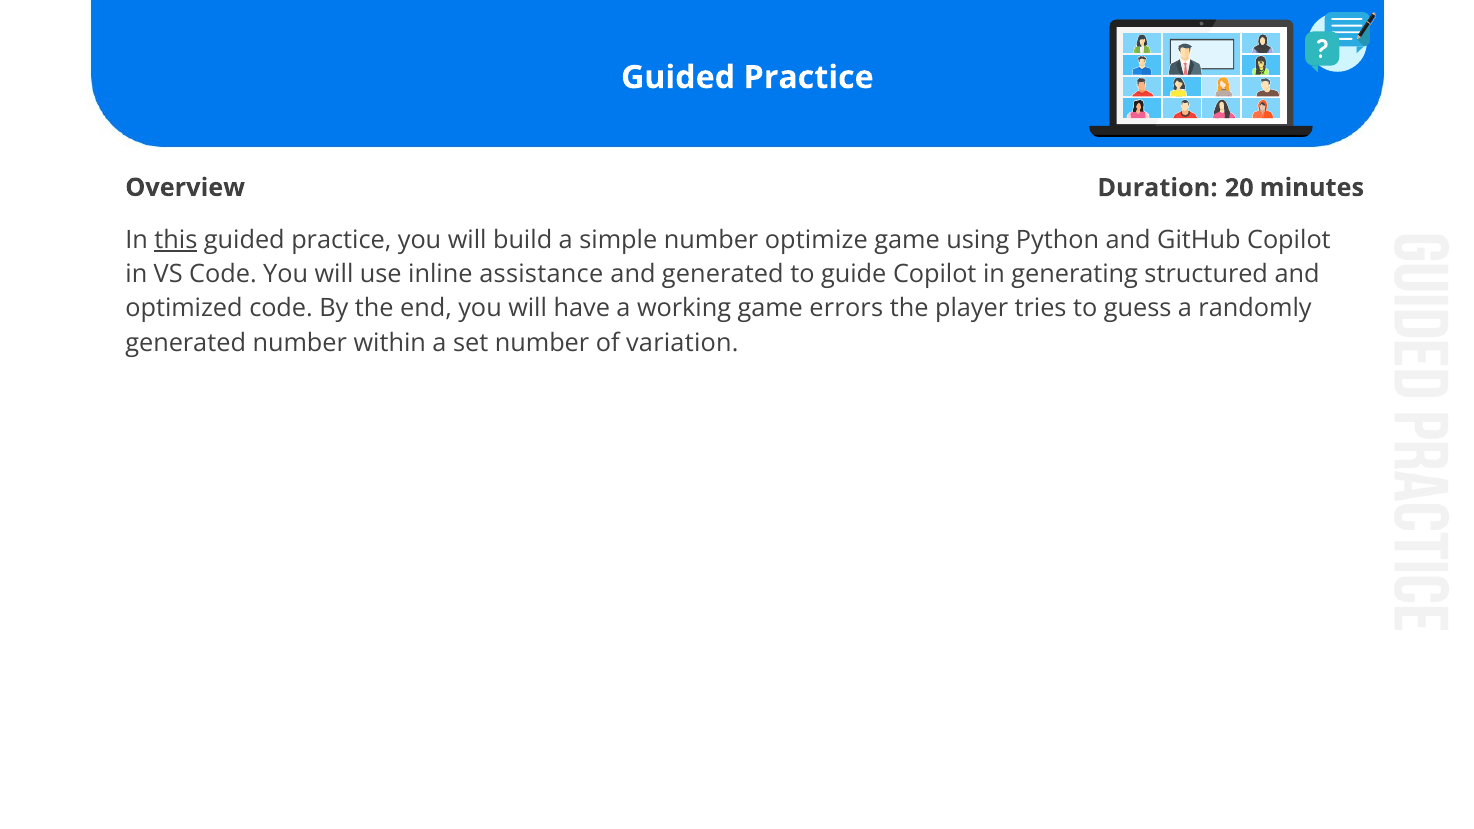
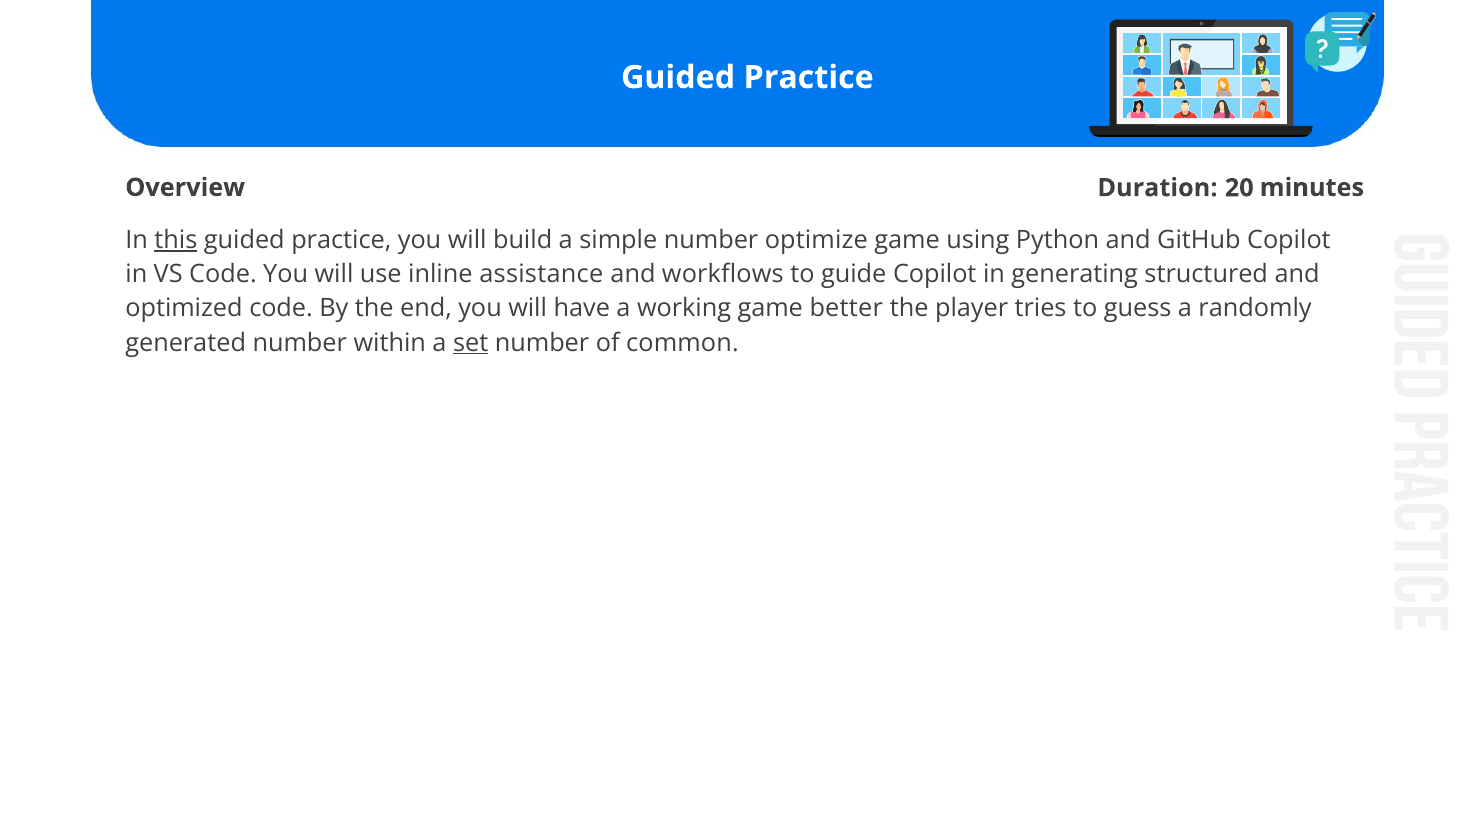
and generated: generated -> workflows
errors: errors -> better
set underline: none -> present
variation: variation -> common
